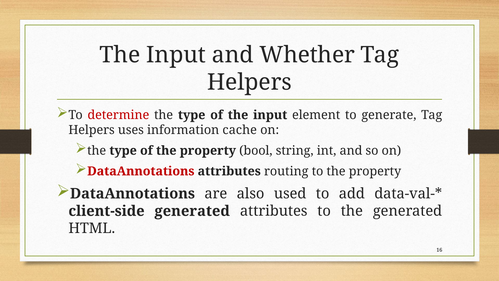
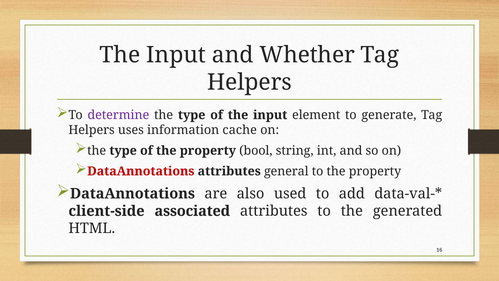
determine colour: red -> purple
routing: routing -> general
client-side generated: generated -> associated
